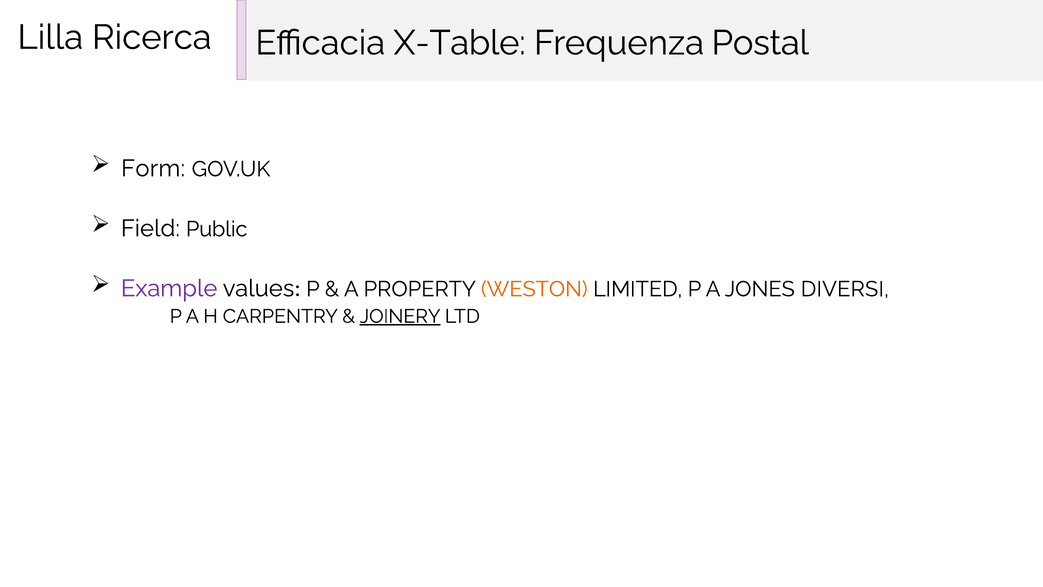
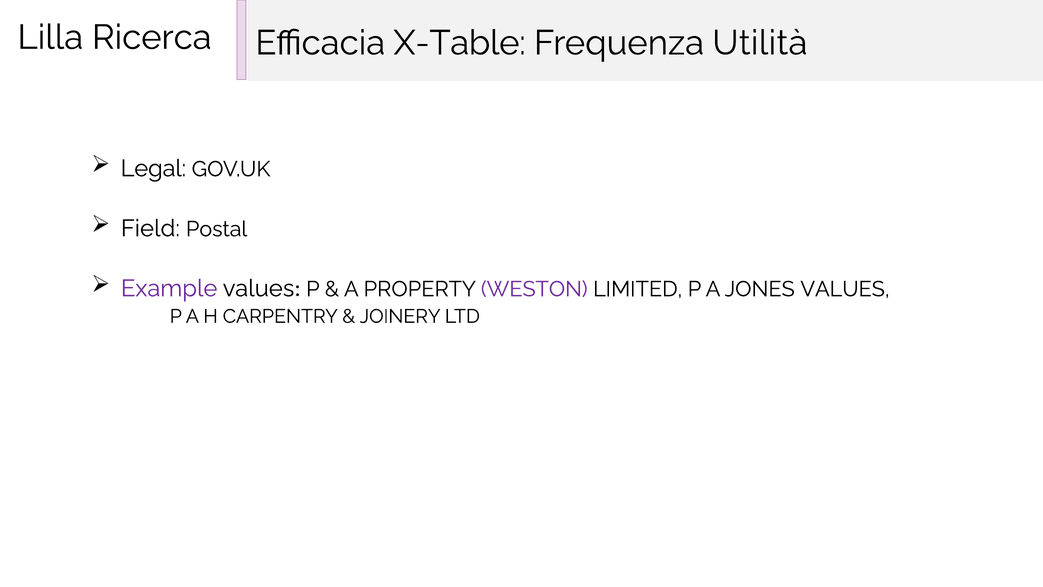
Postal: Postal -> Utilità
Form: Form -> Legal
Public: Public -> Postal
WESTON colour: orange -> purple
JONES DIVERSI: DIVERSI -> VALUES
JOINERY underline: present -> none
